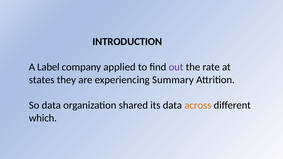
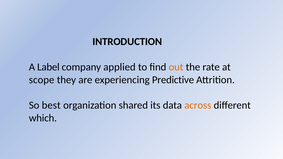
out colour: purple -> orange
states: states -> scope
Summary: Summary -> Predictive
So data: data -> best
